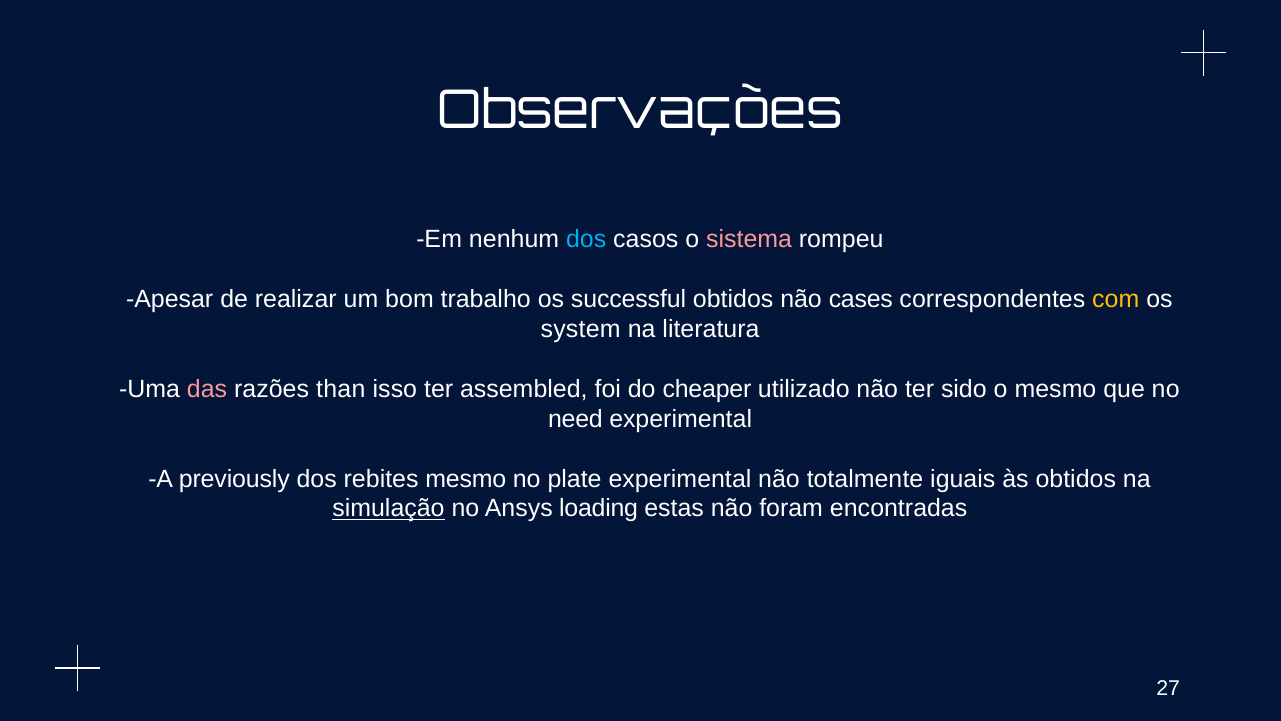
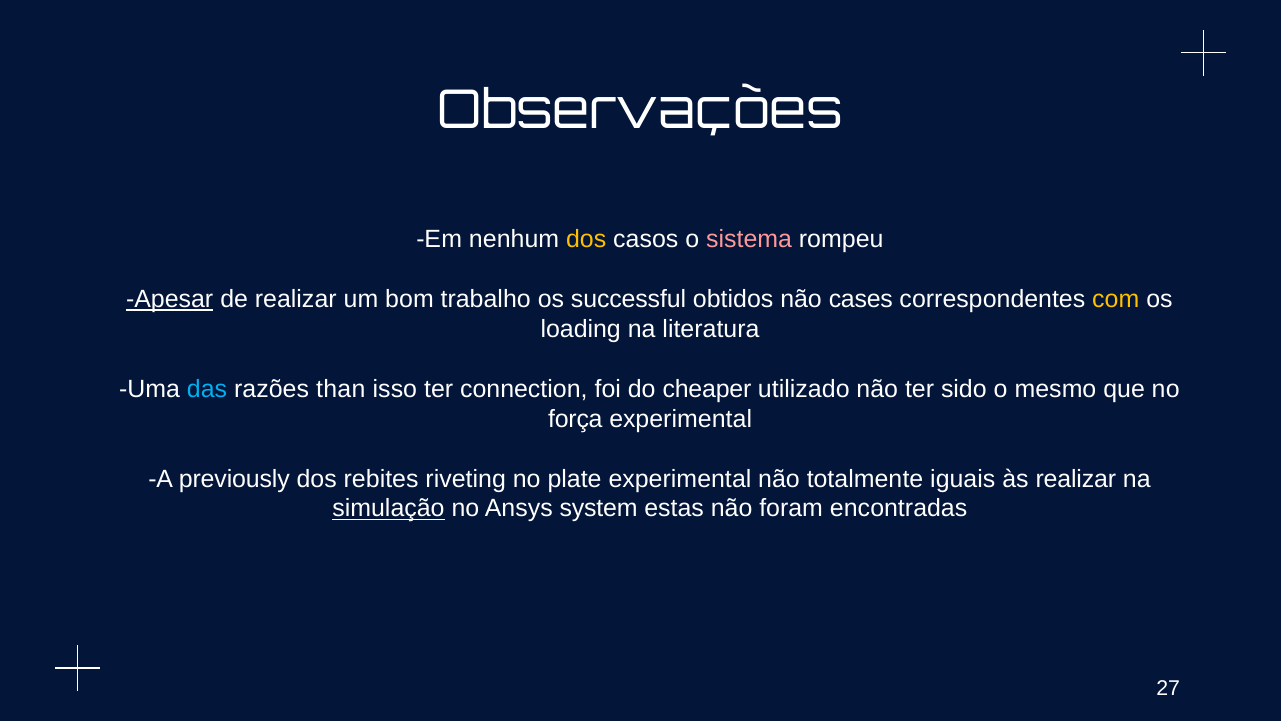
dos at (586, 239) colour: light blue -> yellow
Apesar underline: none -> present
system: system -> loading
das colour: pink -> light blue
assembled: assembled -> connection
need: need -> força
rebites mesmo: mesmo -> riveting
às obtidos: obtidos -> realizar
loading: loading -> system
